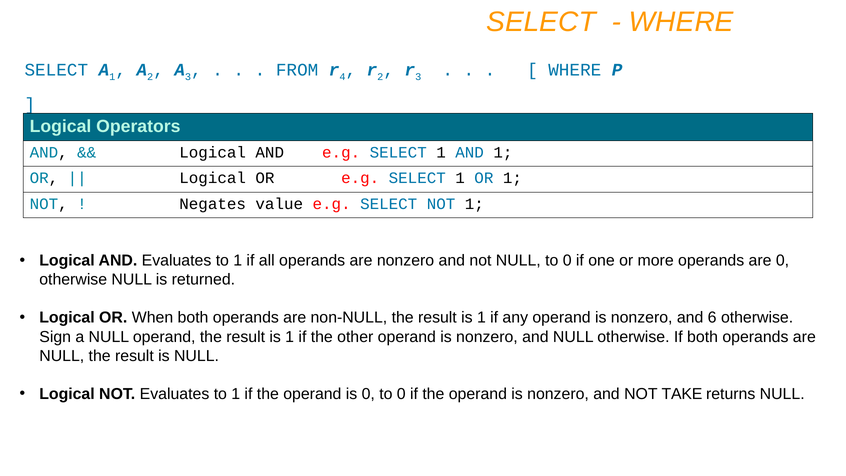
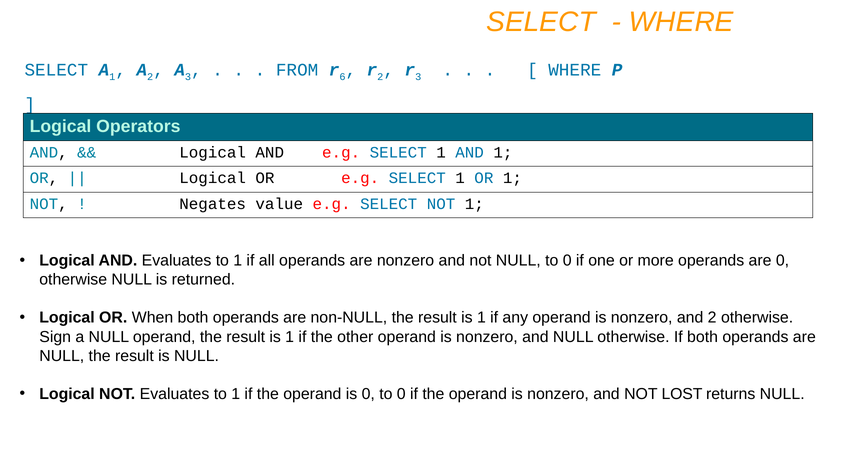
4: 4 -> 6
and 6: 6 -> 2
TAKE: TAKE -> LOST
